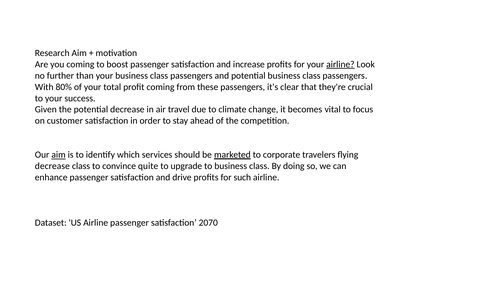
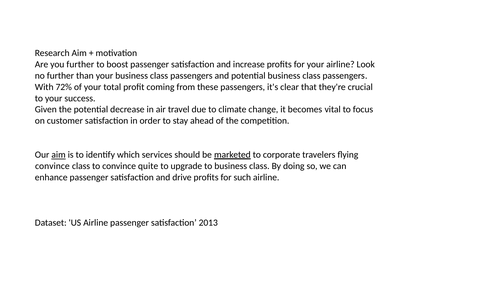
you coming: coming -> further
airline at (340, 64) underline: present -> none
80%: 80% -> 72%
decrease at (52, 166): decrease -> convince
2070: 2070 -> 2013
